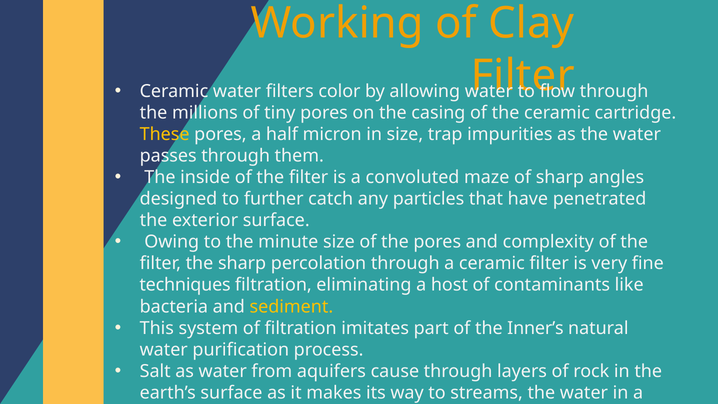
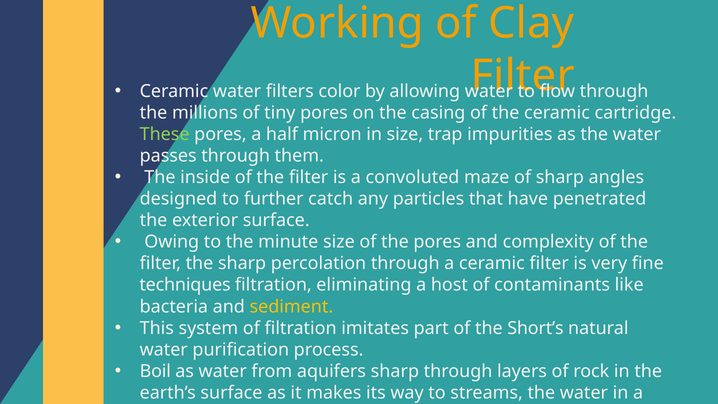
These colour: yellow -> light green
Inner’s: Inner’s -> Short’s
Salt: Salt -> Boil
aquifers cause: cause -> sharp
